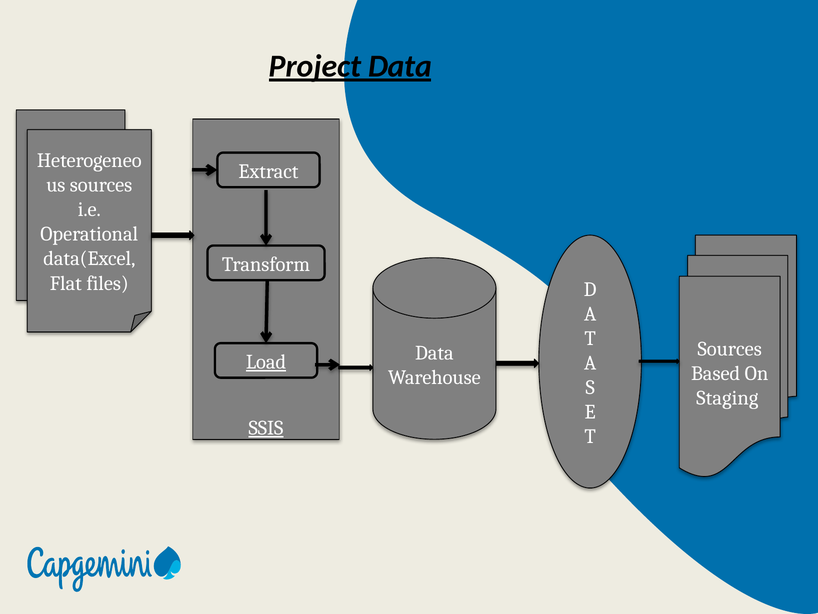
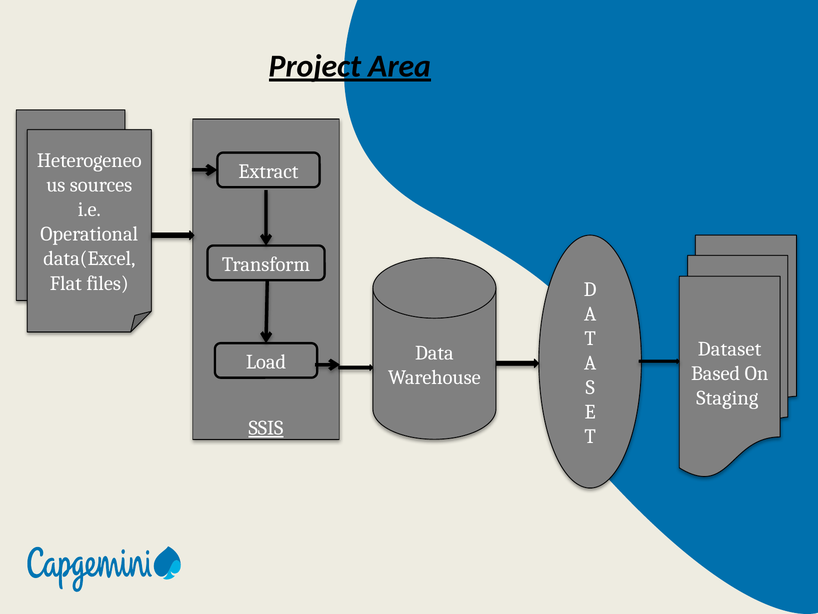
Project Data: Data -> Area
Sources at (730, 349): Sources -> Dataset
Load underline: present -> none
